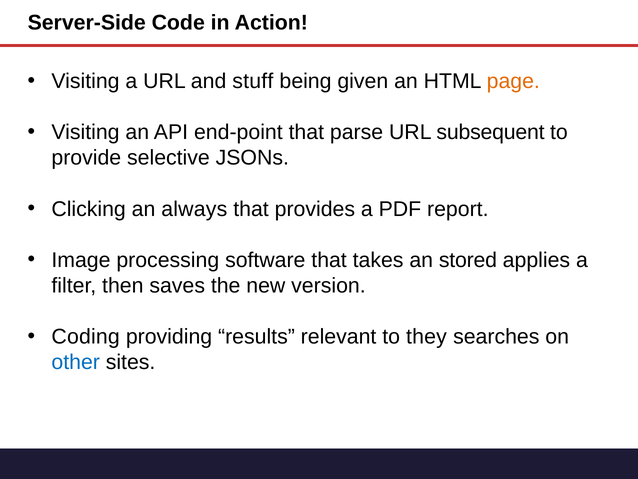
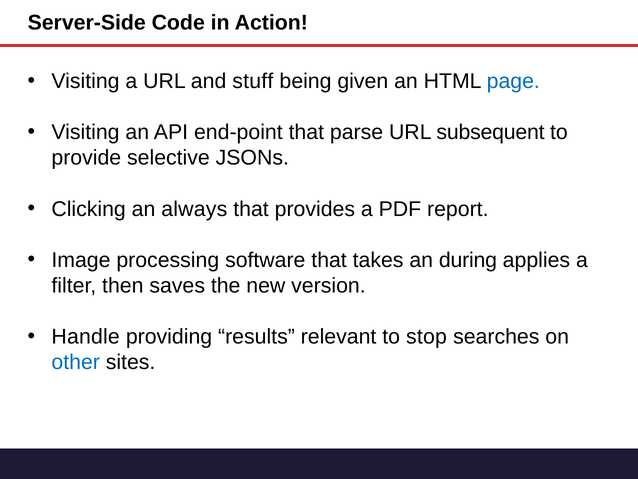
page colour: orange -> blue
stored: stored -> during
Coding: Coding -> Handle
they: they -> stop
